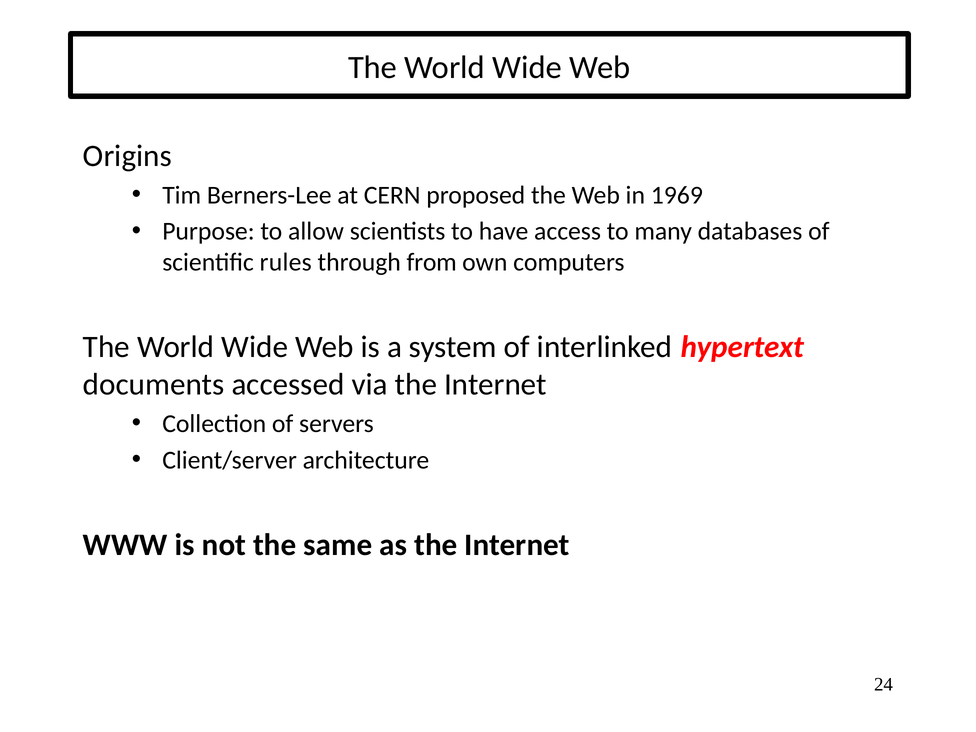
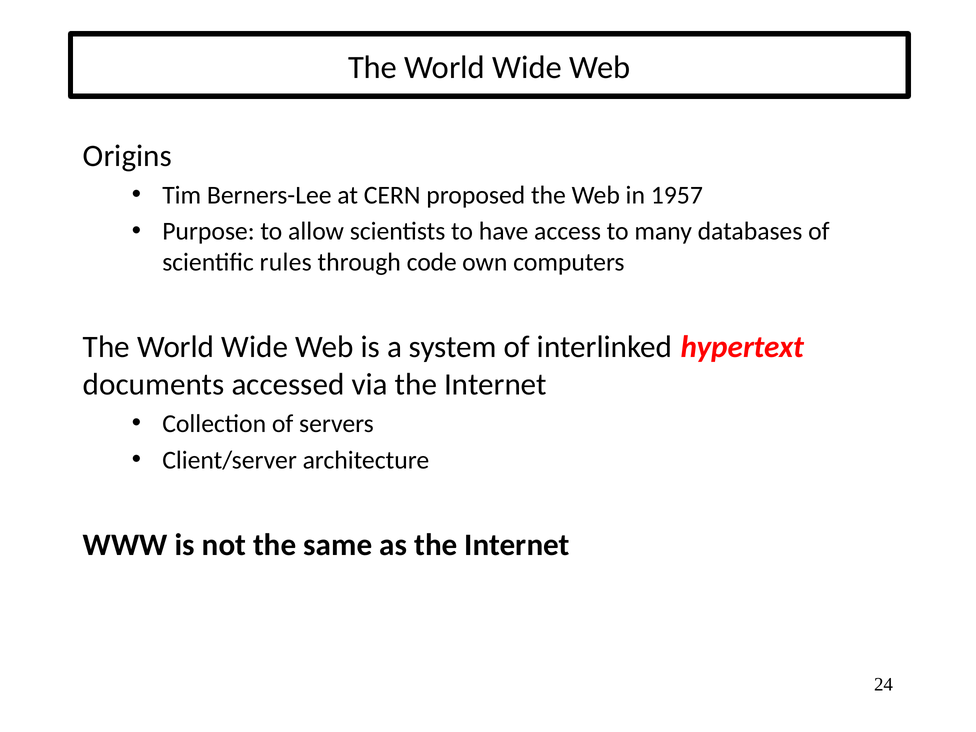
1969: 1969 -> 1957
from: from -> code
